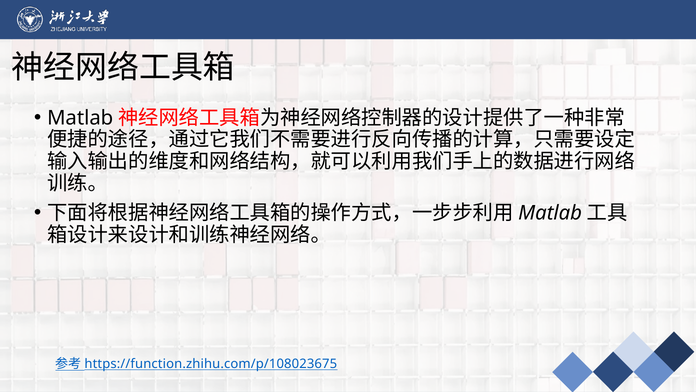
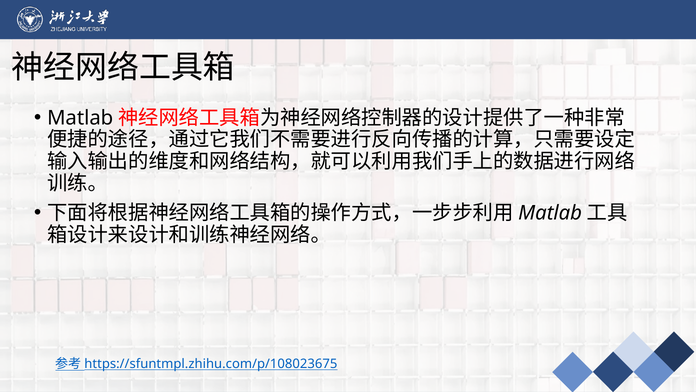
https://function.zhihu.com/p/108023675: https://function.zhihu.com/p/108023675 -> https://sfuntmpl.zhihu.com/p/108023675
